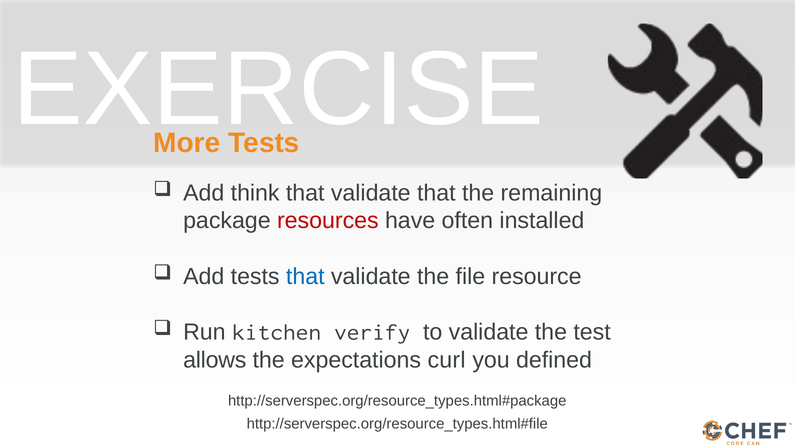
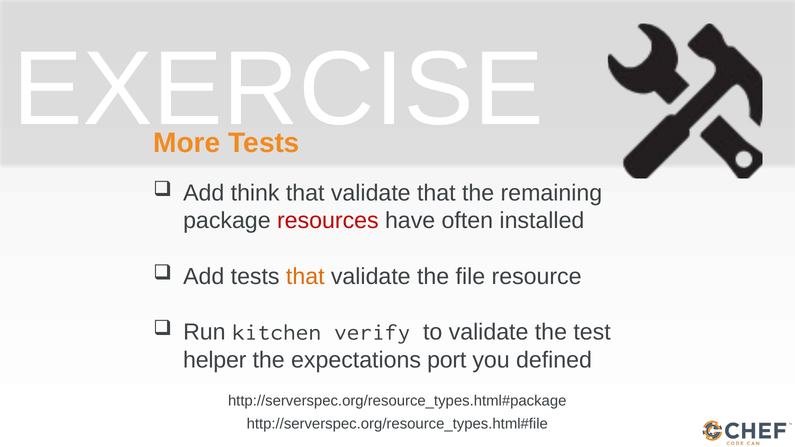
that at (305, 276) colour: blue -> orange
allows: allows -> helper
curl: curl -> port
